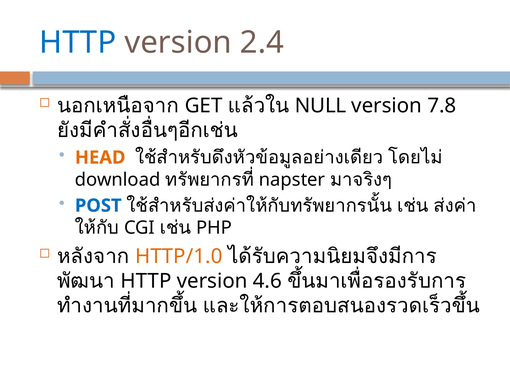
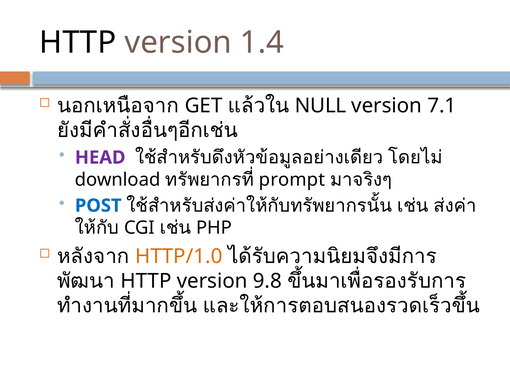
HTTP at (78, 43) colour: blue -> black
2.4: 2.4 -> 1.4
7.8: 7.8 -> 7.1
HEAD colour: orange -> purple
napster: napster -> prompt
4.6: 4.6 -> 9.8
